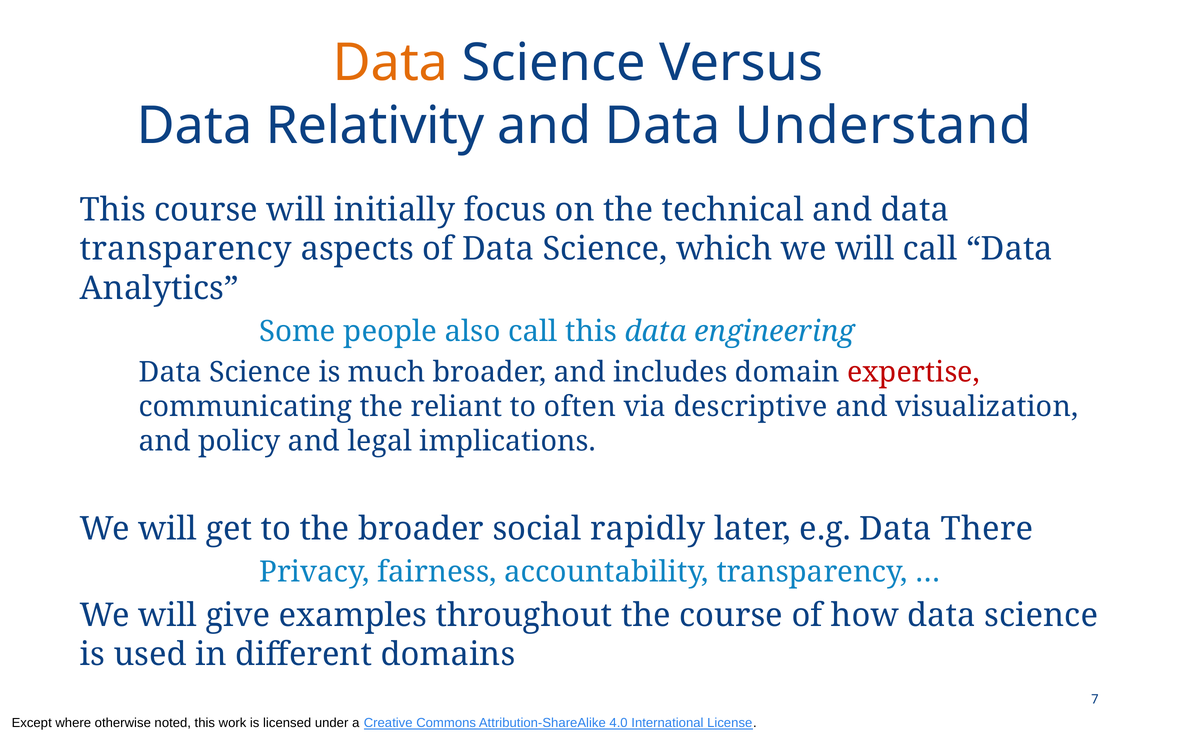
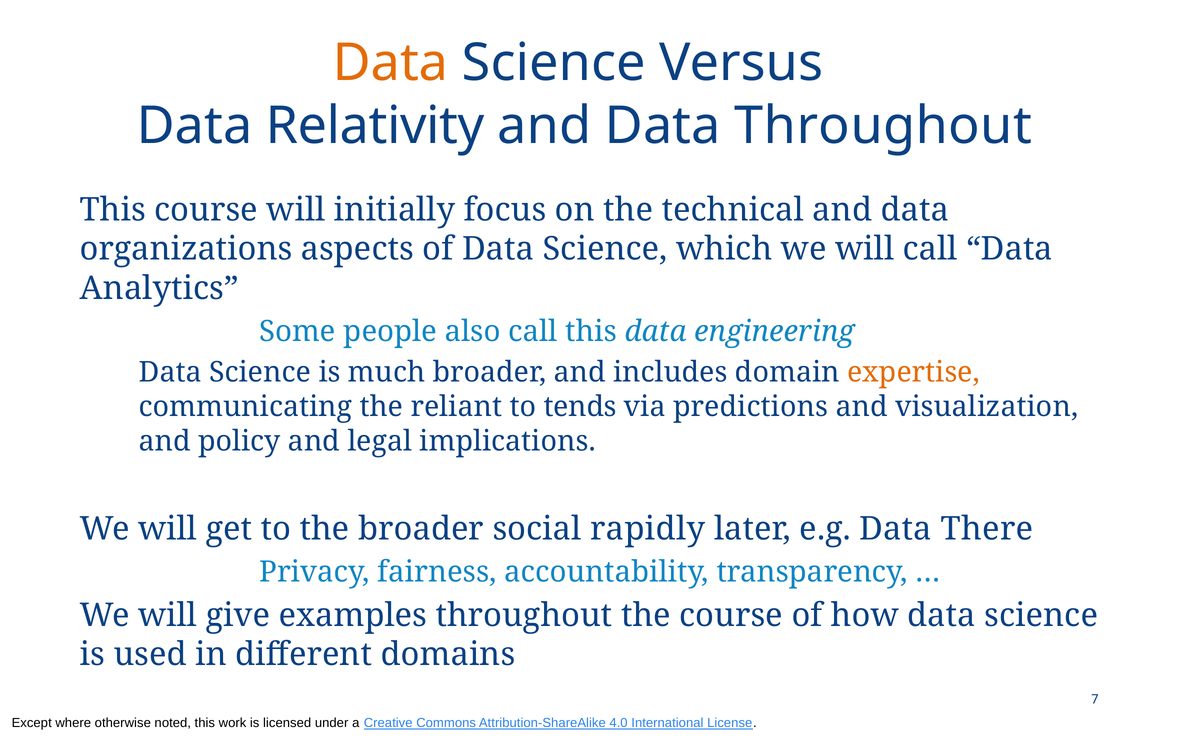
Data Understand: Understand -> Throughout
transparency at (186, 249): transparency -> organizations
expertise colour: red -> orange
often: often -> tends
descriptive: descriptive -> predictions
